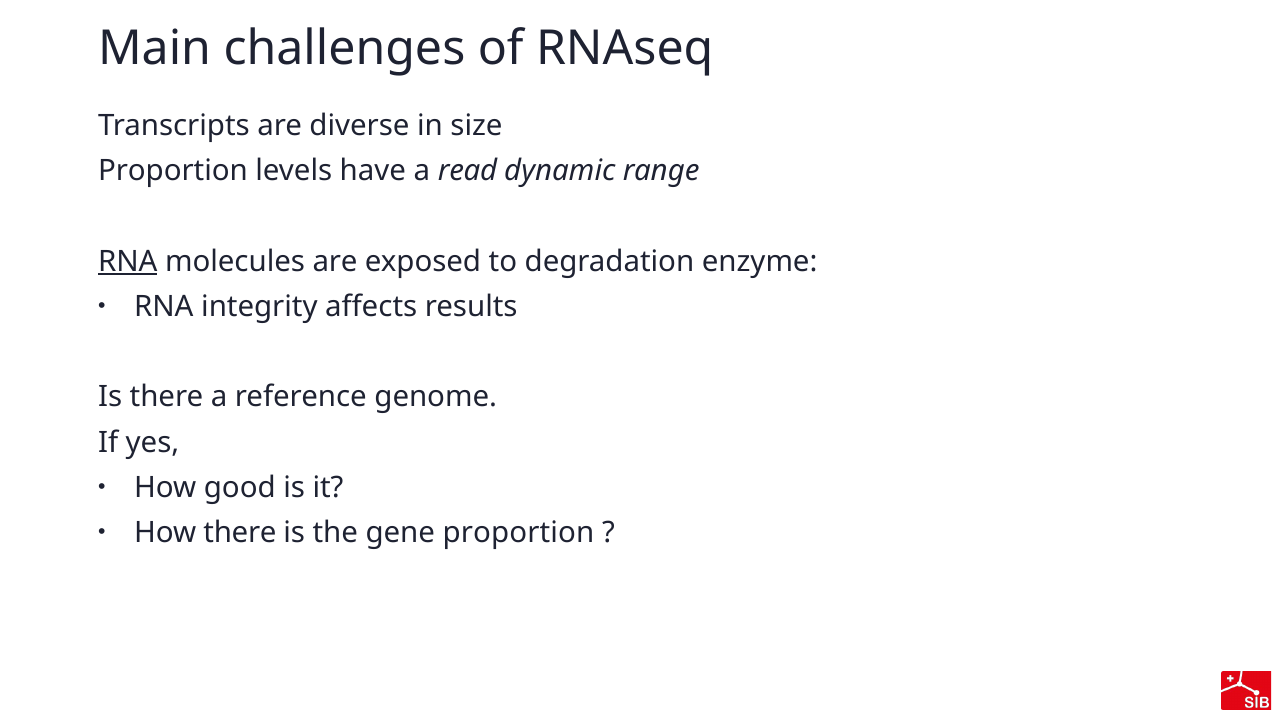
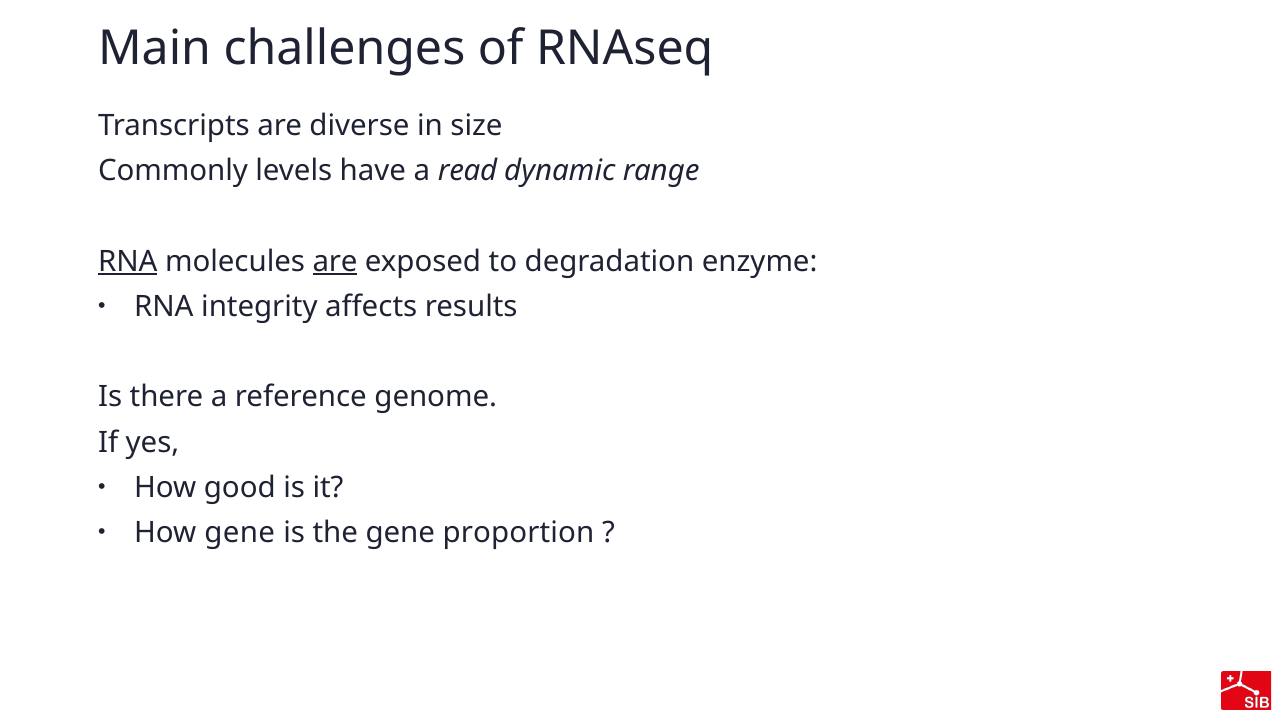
Proportion at (173, 171): Proportion -> Commonly
are at (335, 261) underline: none -> present
How there: there -> gene
